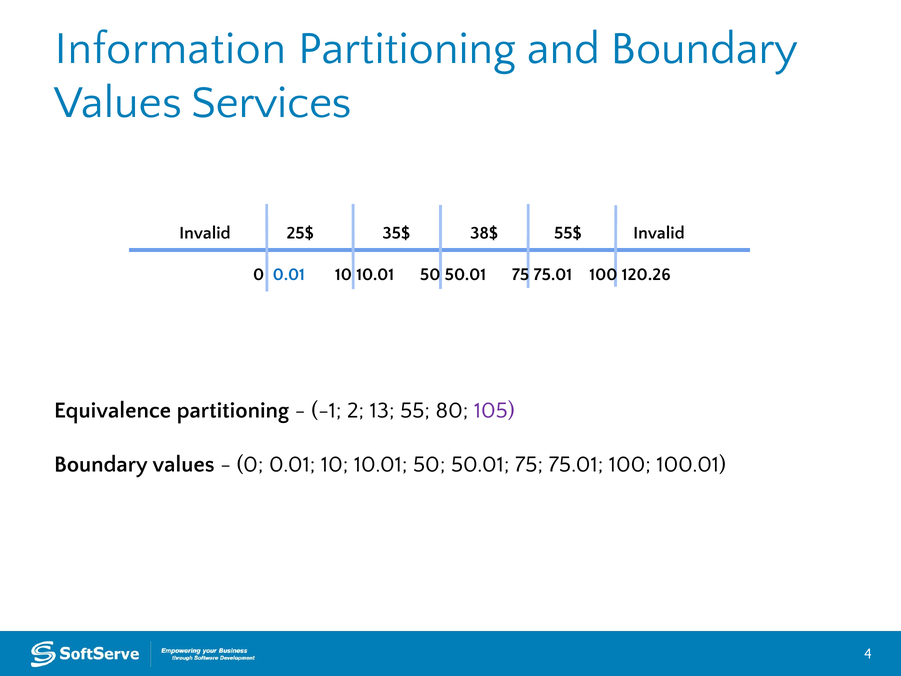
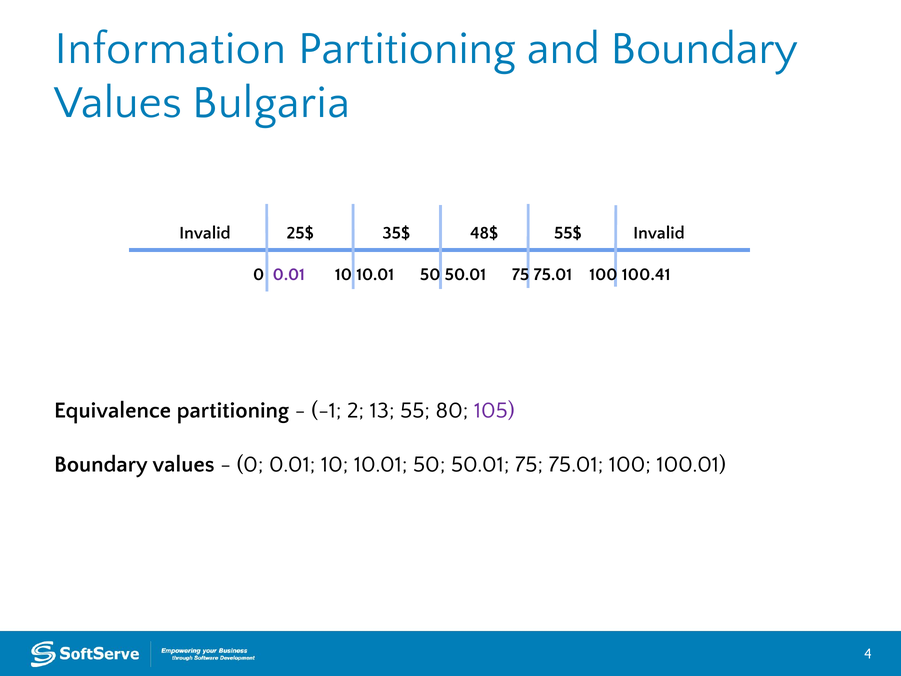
Services: Services -> Bulgaria
38$: 38$ -> 48$
0.01 at (289, 274) colour: blue -> purple
120.26: 120.26 -> 100.41
